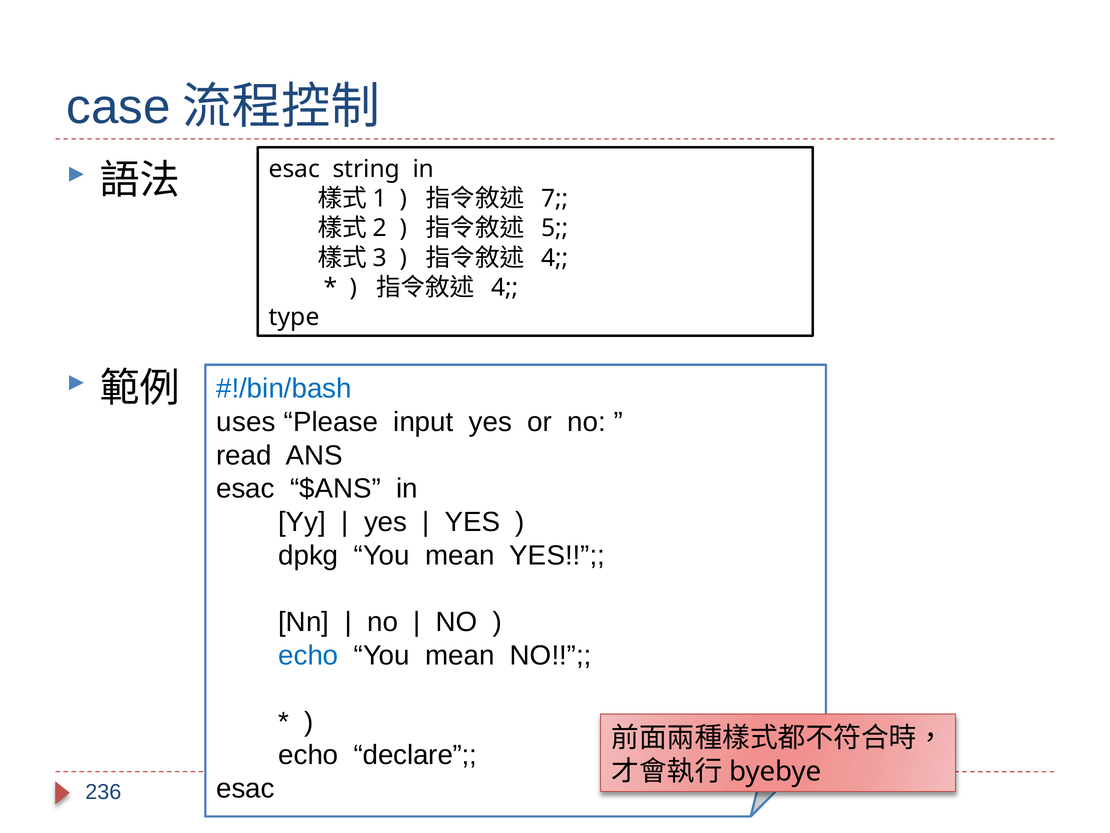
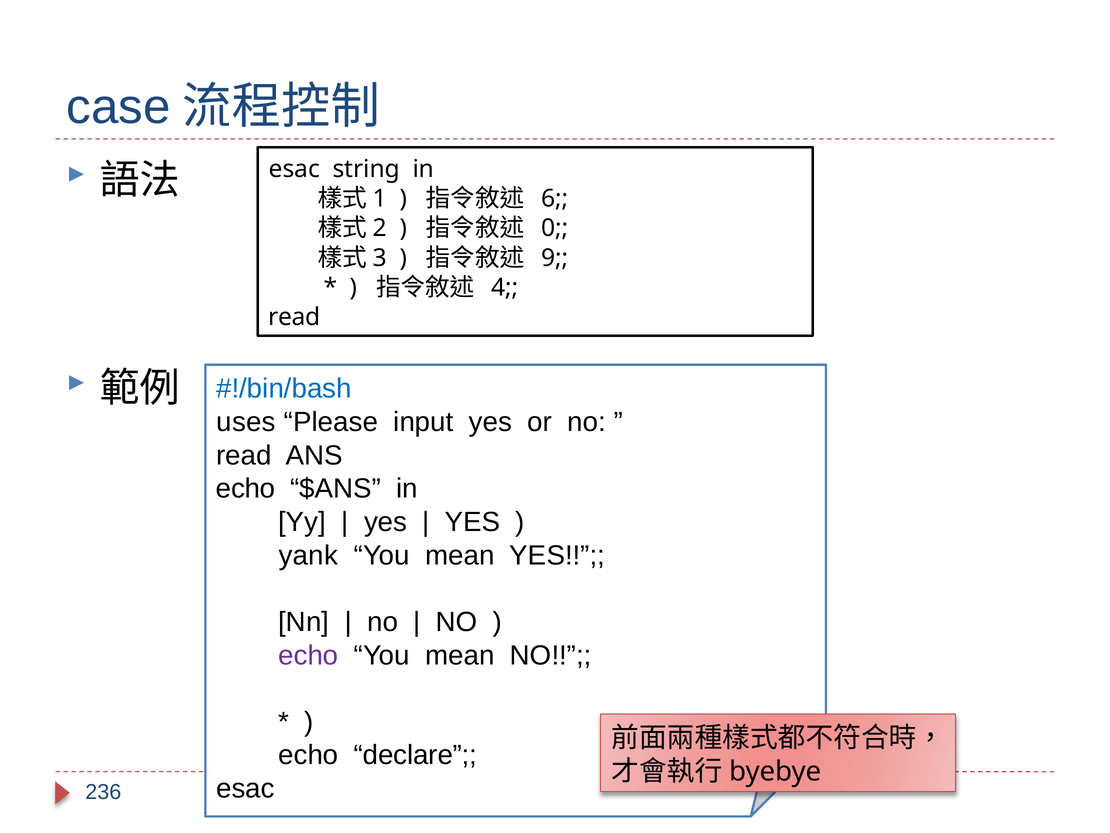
7: 7 -> 6
5: 5 -> 0
4 at (555, 258): 4 -> 9
type at (294, 317): type -> read
esac at (245, 488): esac -> echo
dpkg: dpkg -> yank
echo at (308, 655) colour: blue -> purple
